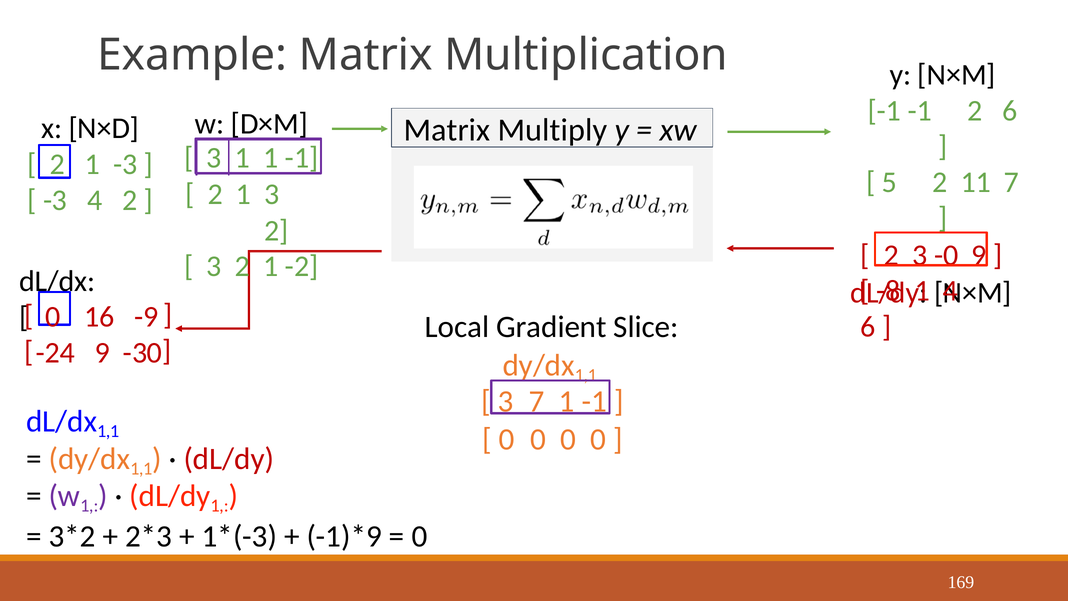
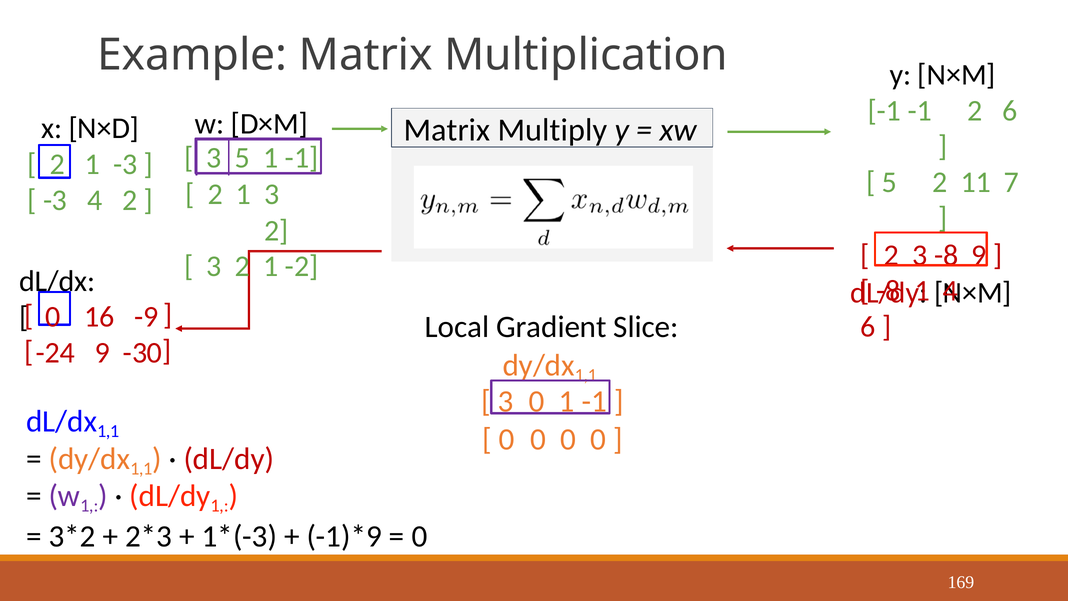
3 1: 1 -> 5
3 -0: -0 -> -8
3 7: 7 -> 0
